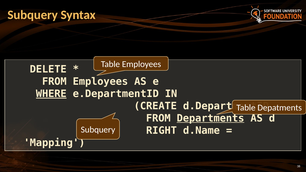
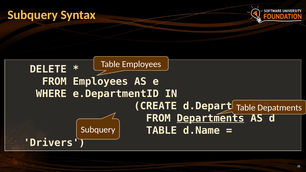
WHERE underline: present -> none
RIGHT at (162, 131): RIGHT -> TABLE
Mapping: Mapping -> Drivers
